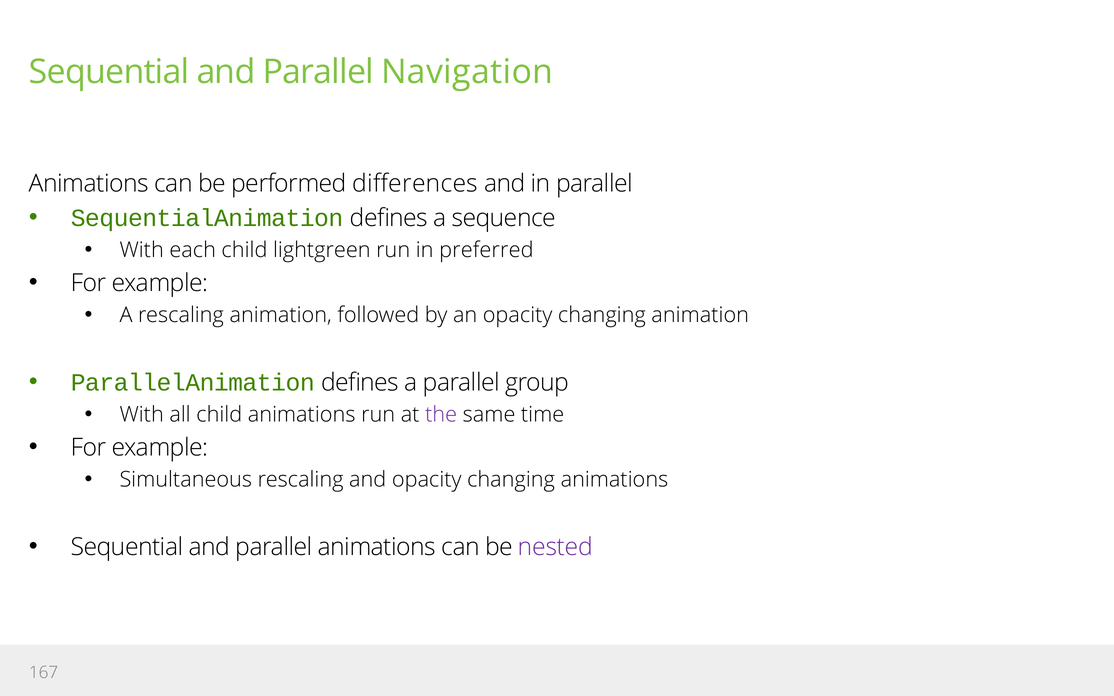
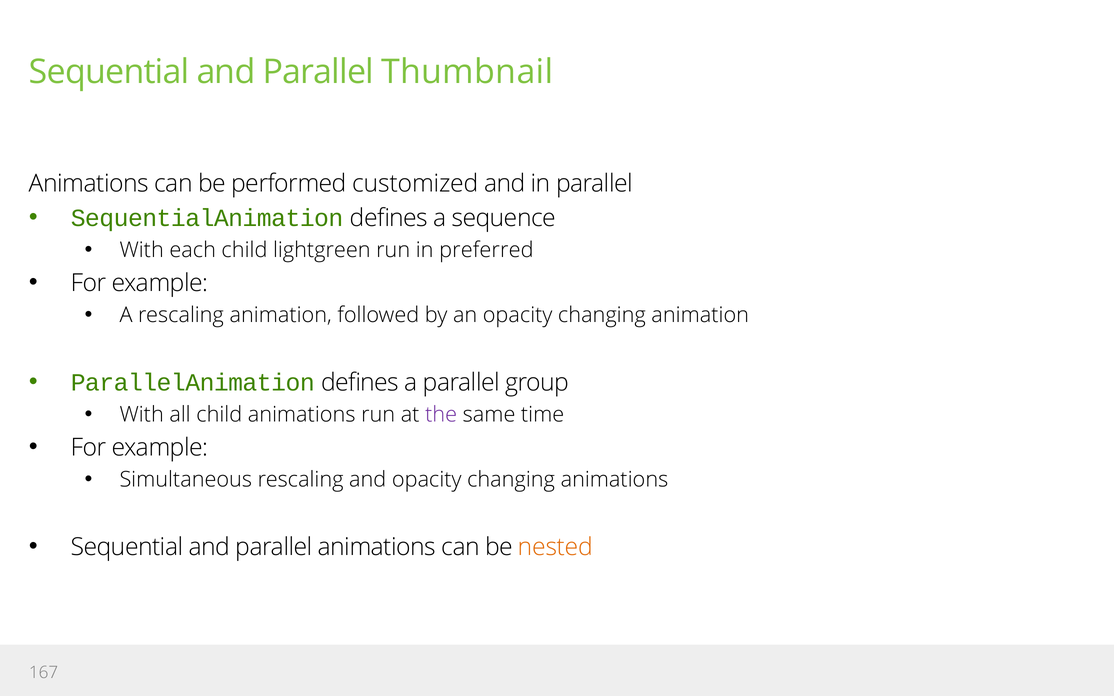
Navigation: Navigation -> Thumbnail
differences: differences -> customized
nested colour: purple -> orange
